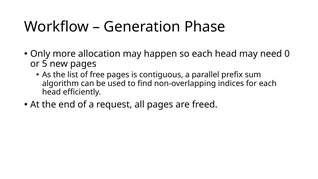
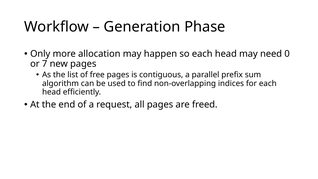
5: 5 -> 7
